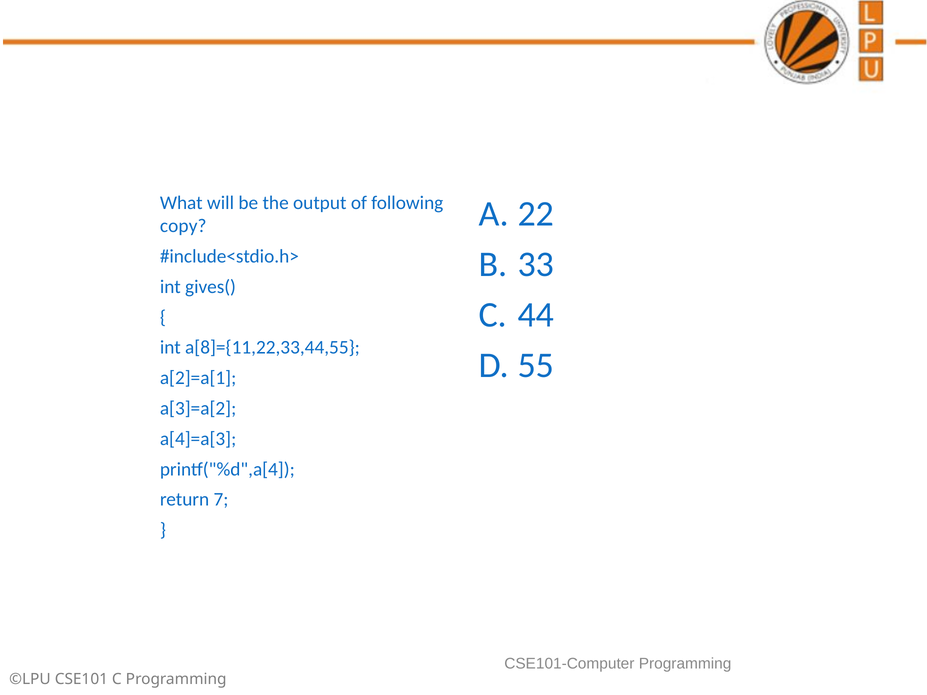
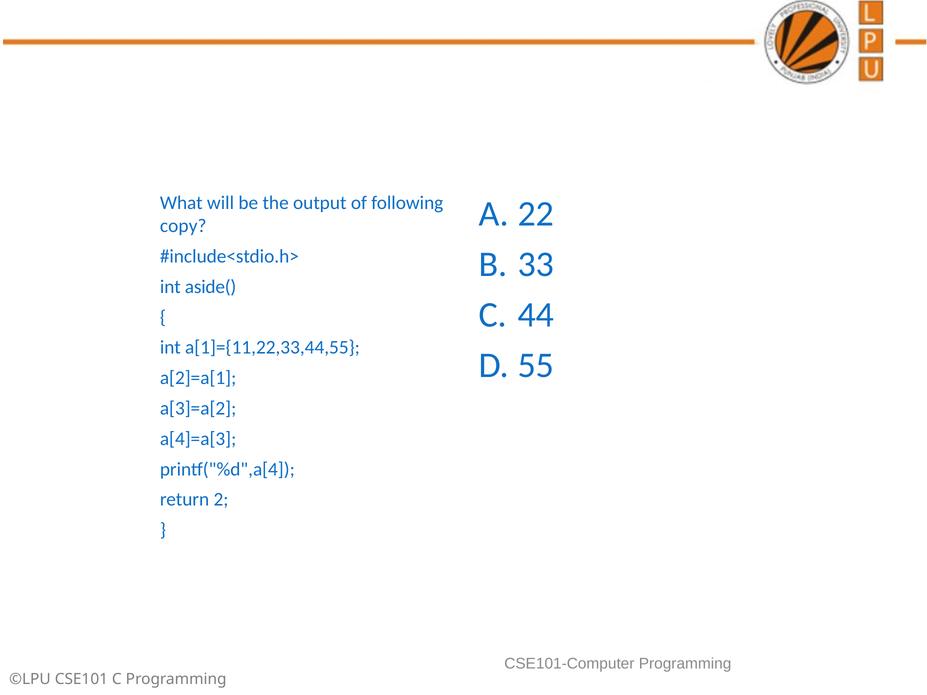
gives(: gives( -> aside(
a[8]={11,22,33,44,55: a[8]={11,22,33,44,55 -> a[1]={11,22,33,44,55
7: 7 -> 2
